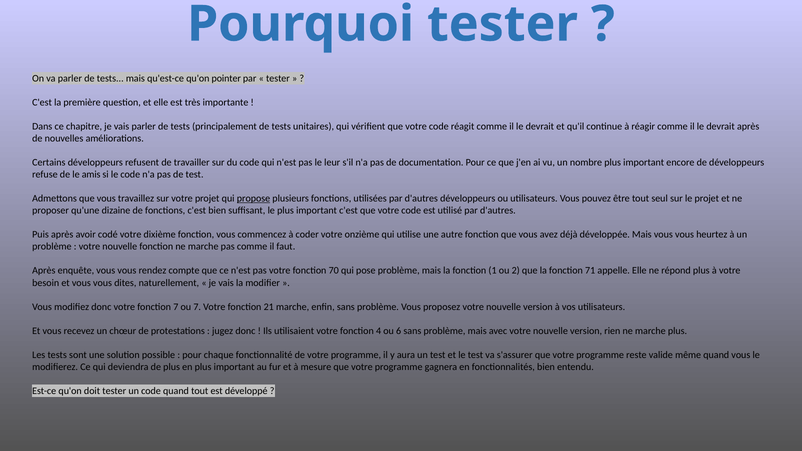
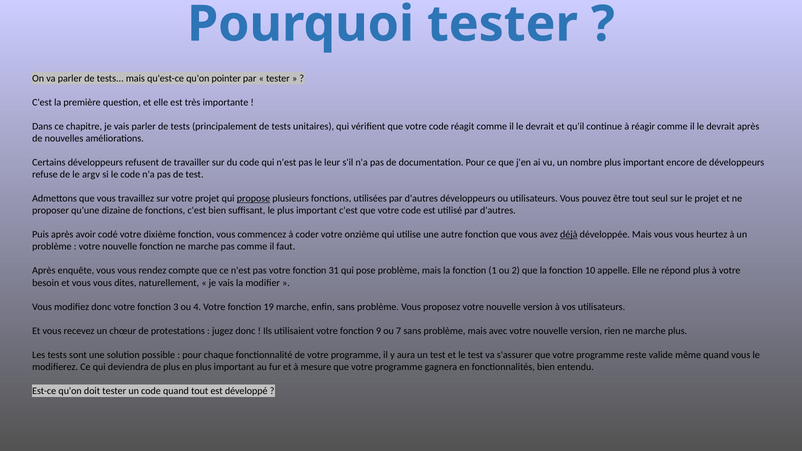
amis: amis -> argv
déjà underline: none -> present
70: 70 -> 31
71: 71 -> 10
fonction 7: 7 -> 3
ou 7: 7 -> 4
21: 21 -> 19
4: 4 -> 9
6: 6 -> 7
